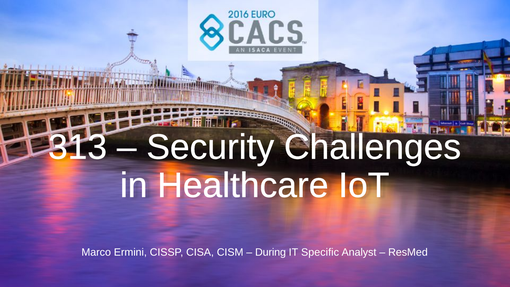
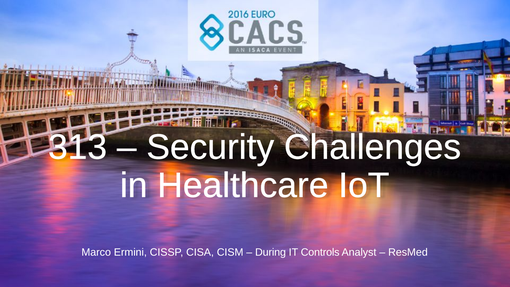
Specific: Specific -> Controls
